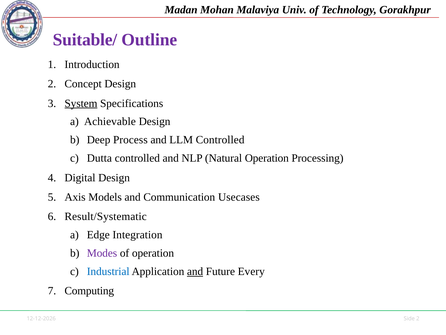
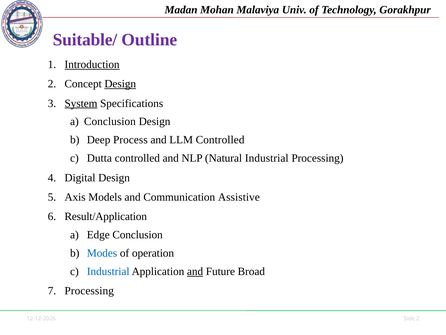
Introduction underline: none -> present
Design at (120, 84) underline: none -> present
Achievable at (110, 121): Achievable -> Conclusion
Natural Operation: Operation -> Industrial
Usecases: Usecases -> Assistive
Result/Systematic: Result/Systematic -> Result/Application
Edge Integration: Integration -> Conclusion
Modes colour: purple -> blue
Every: Every -> Broad
Computing at (89, 290): Computing -> Processing
